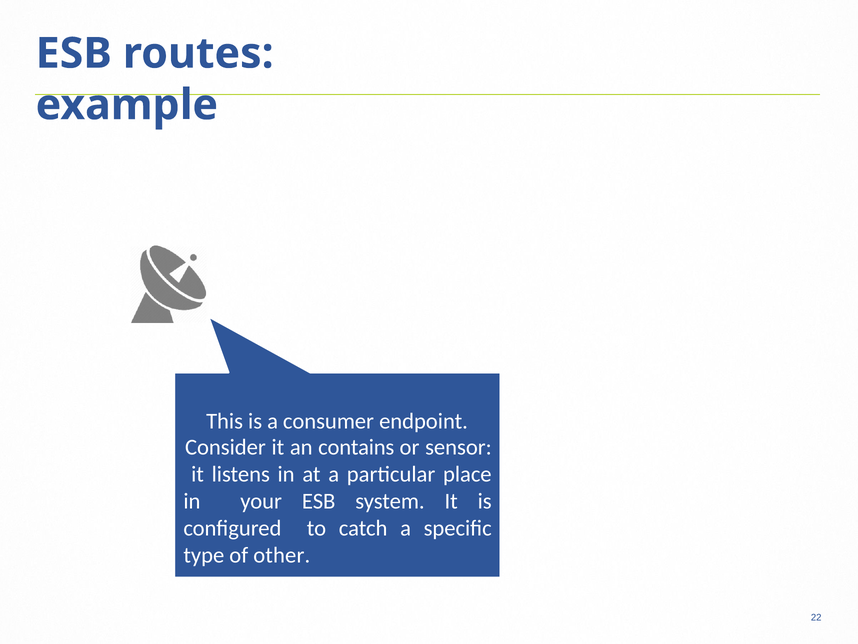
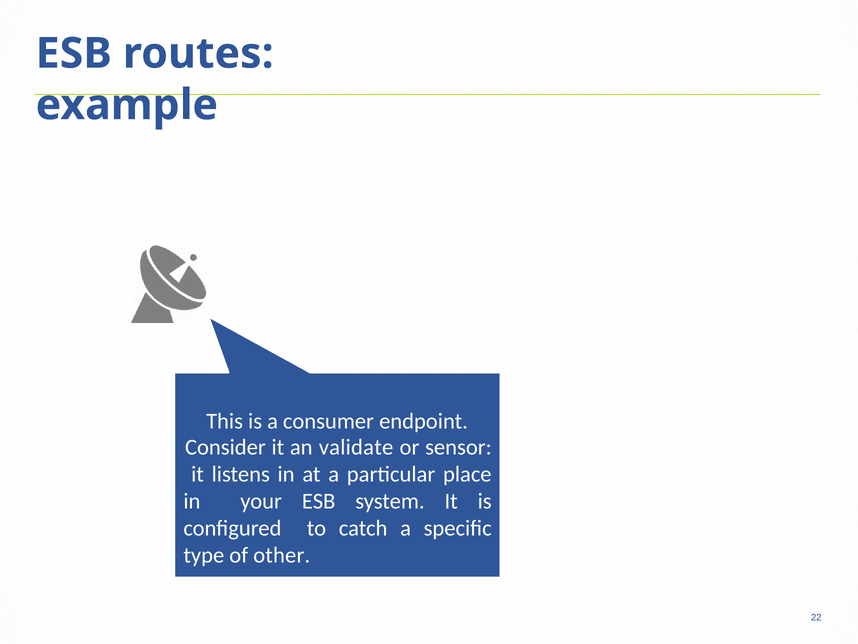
contains: contains -> validate
